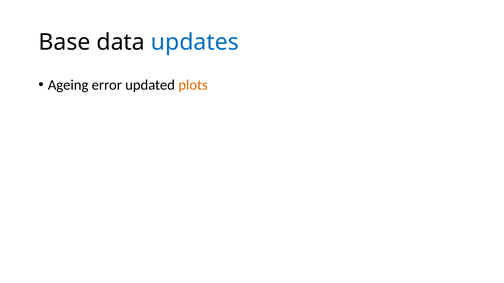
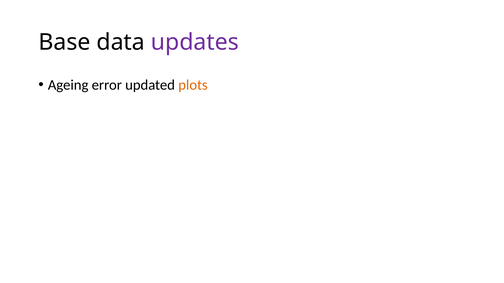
updates colour: blue -> purple
